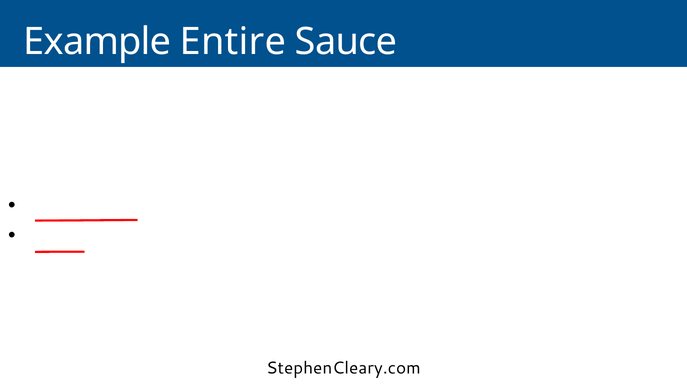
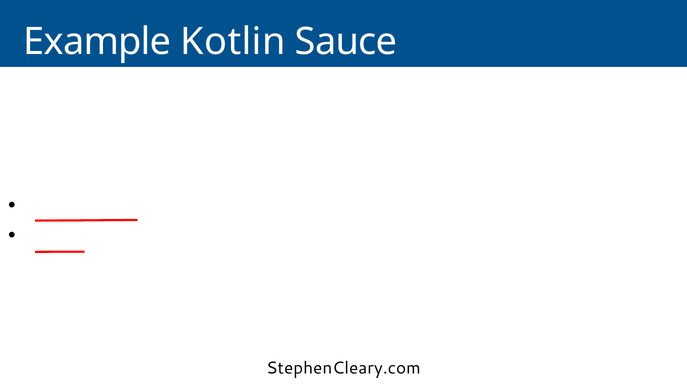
Entire: Entire -> Kotlin
